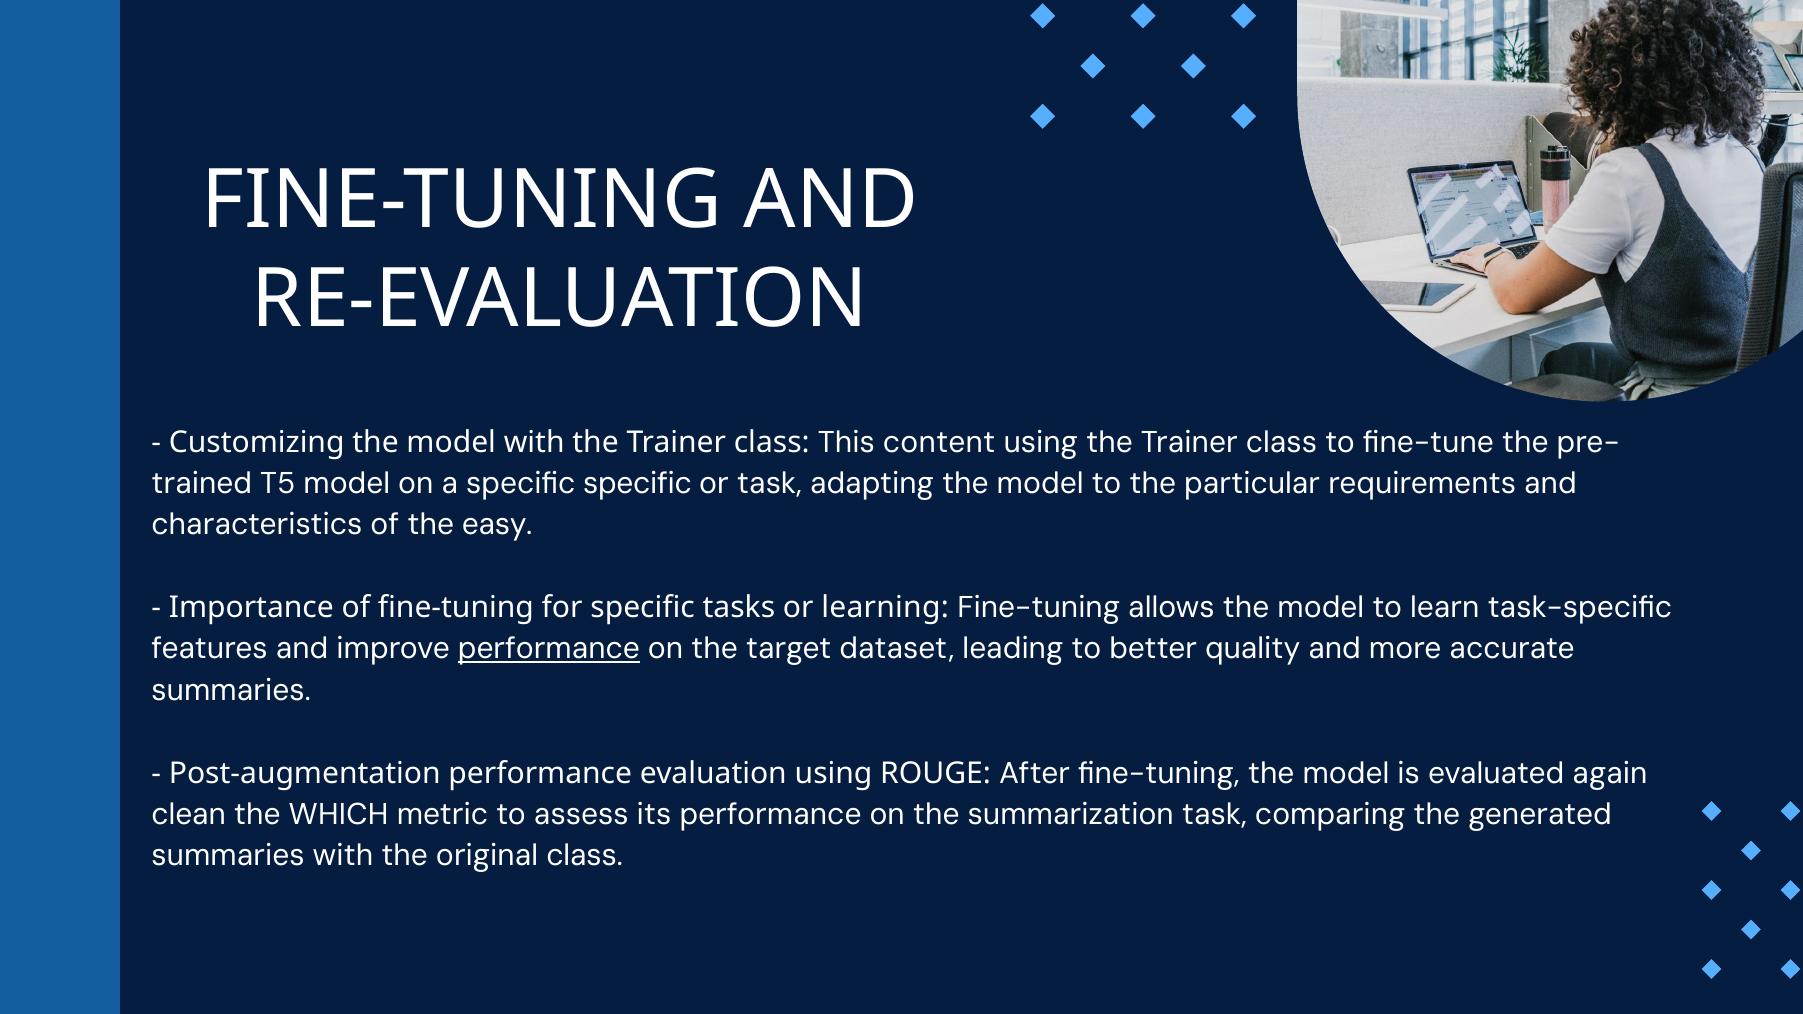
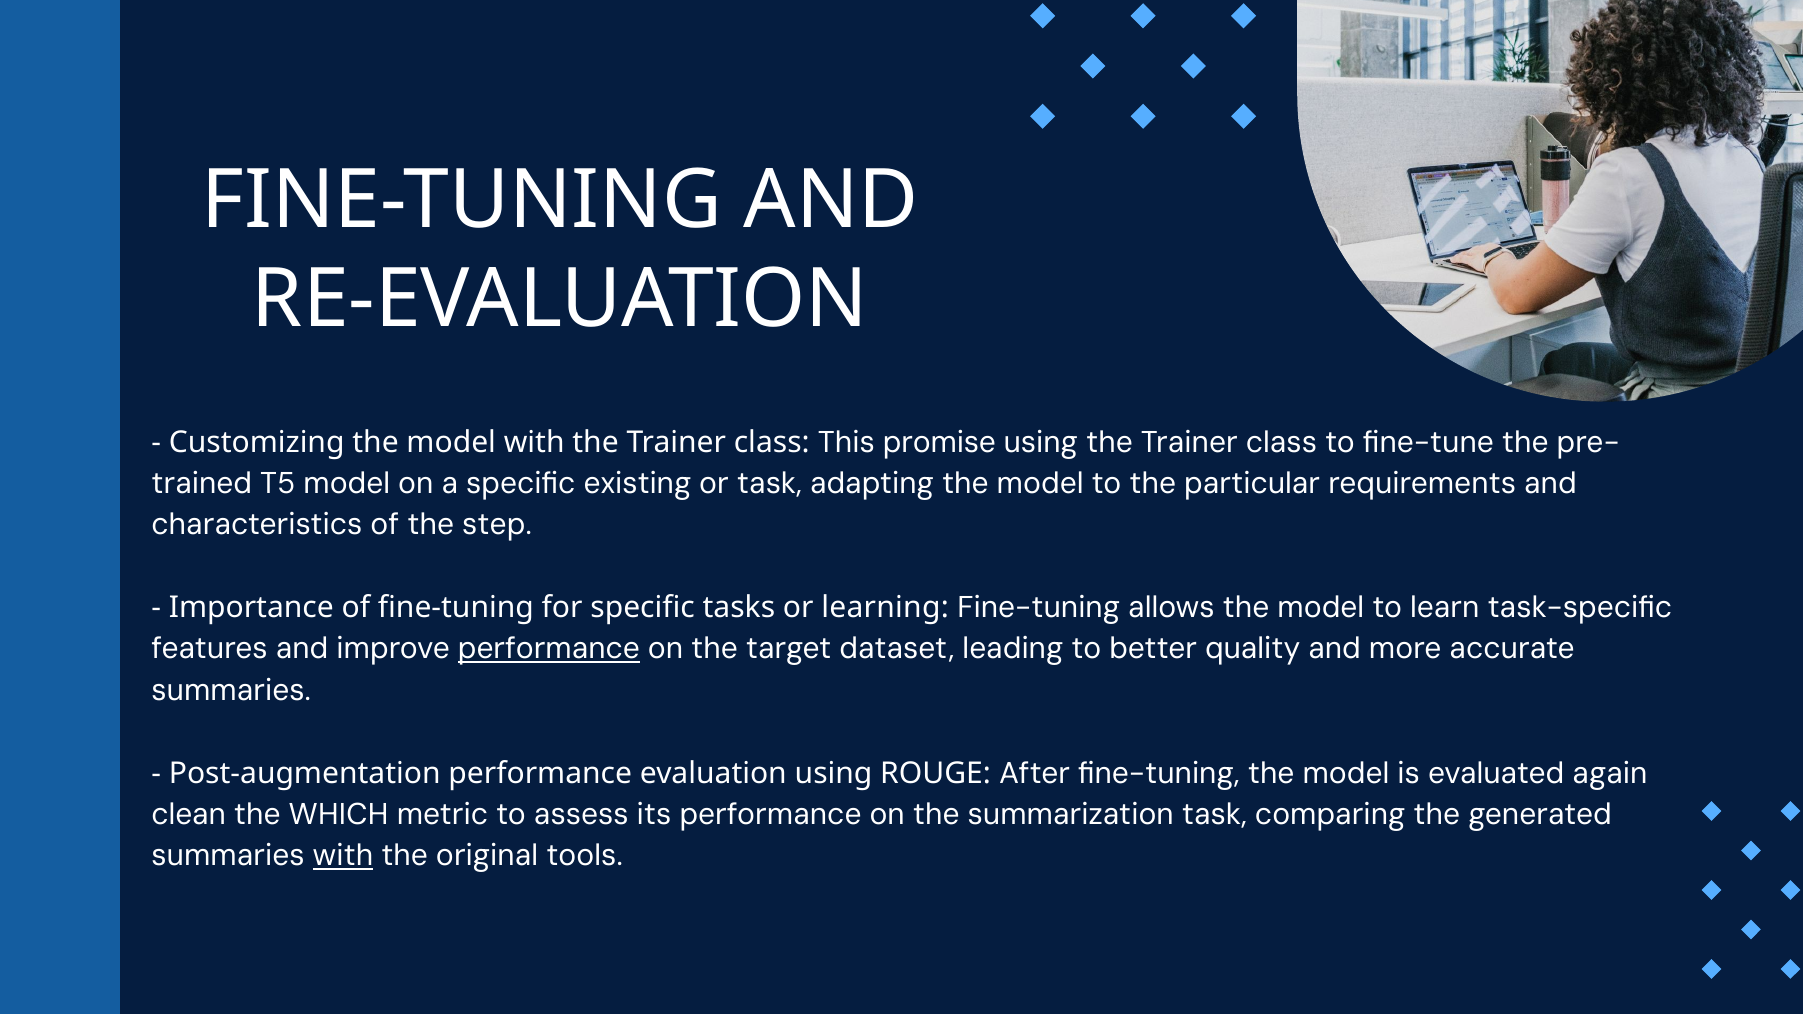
content: content -> promise
specific specific: specific -> existing
easy: easy -> step
with at (343, 856) underline: none -> present
original class: class -> tools
